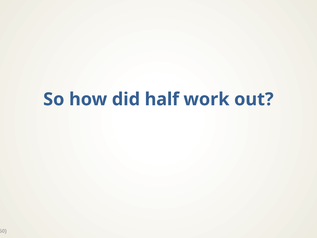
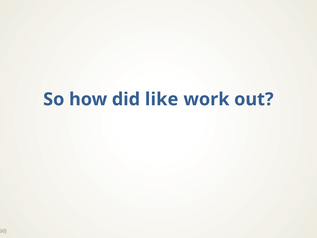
half: half -> like
